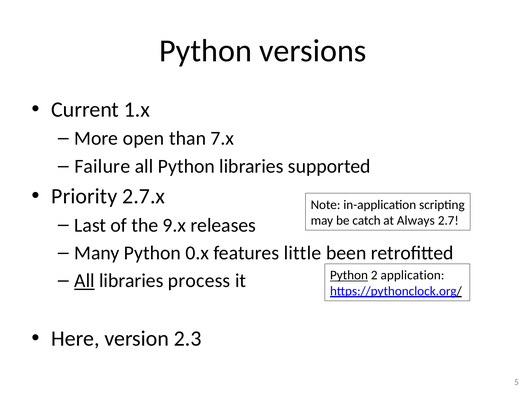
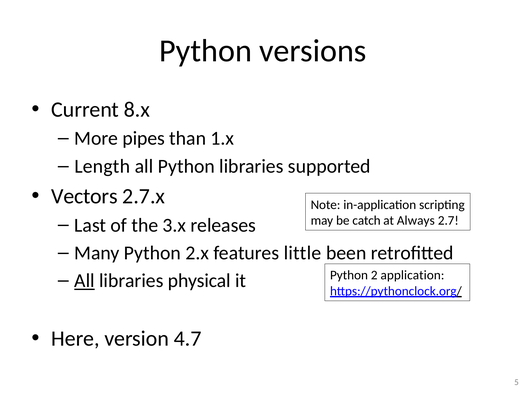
1.x: 1.x -> 8.x
open: open -> pipes
7.x: 7.x -> 1.x
Failure: Failure -> Length
Priority: Priority -> Vectors
9.x: 9.x -> 3.x
0.x: 0.x -> 2.x
Python at (349, 275) underline: present -> none
process: process -> physical
2.3: 2.3 -> 4.7
